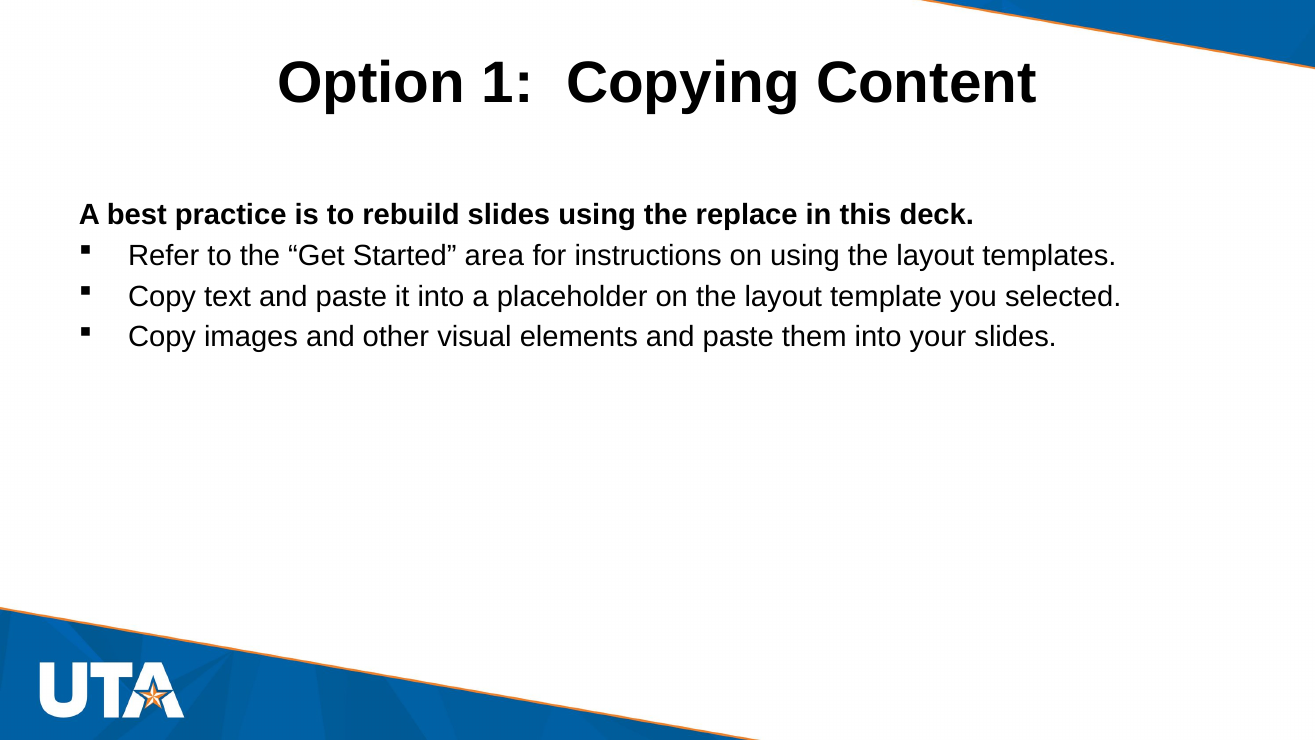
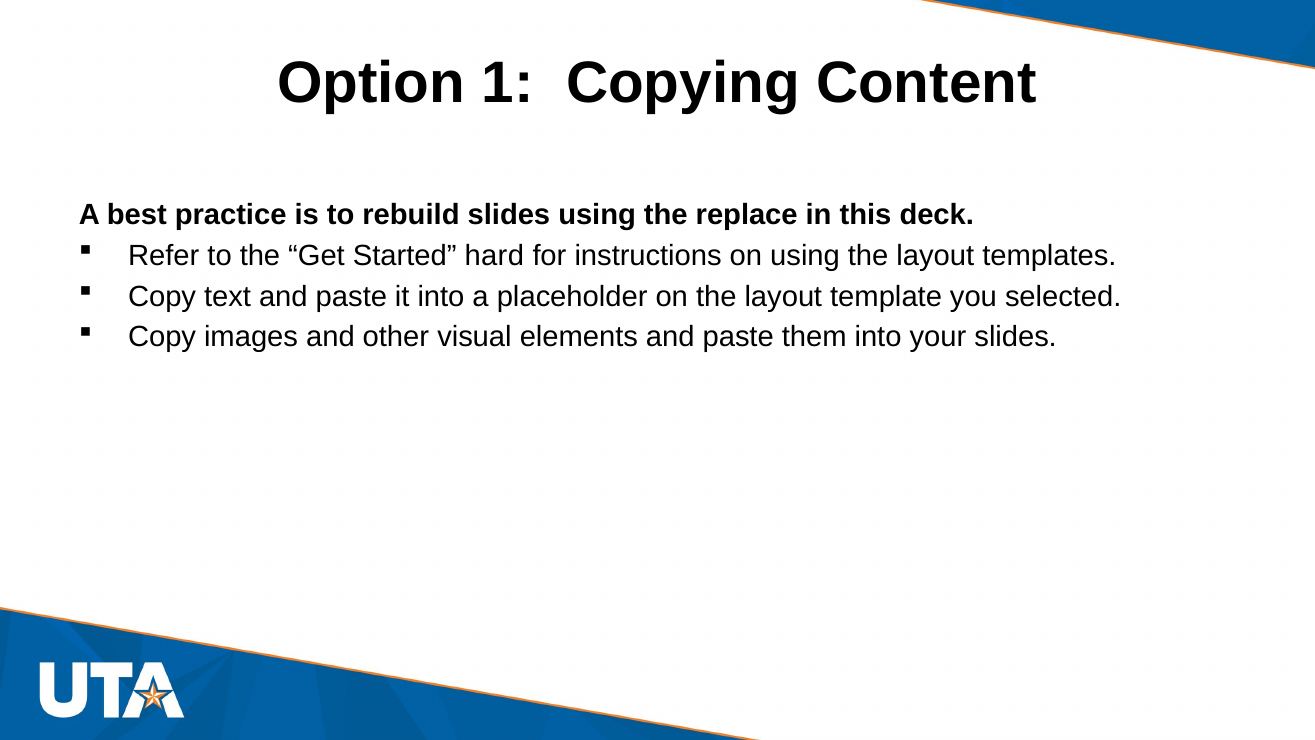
area: area -> hard
